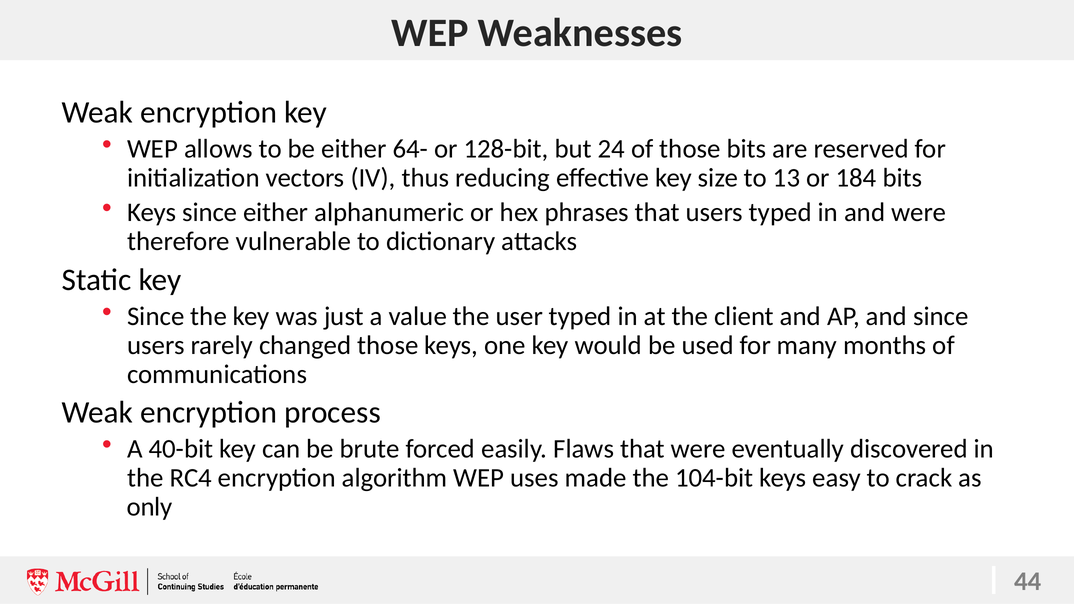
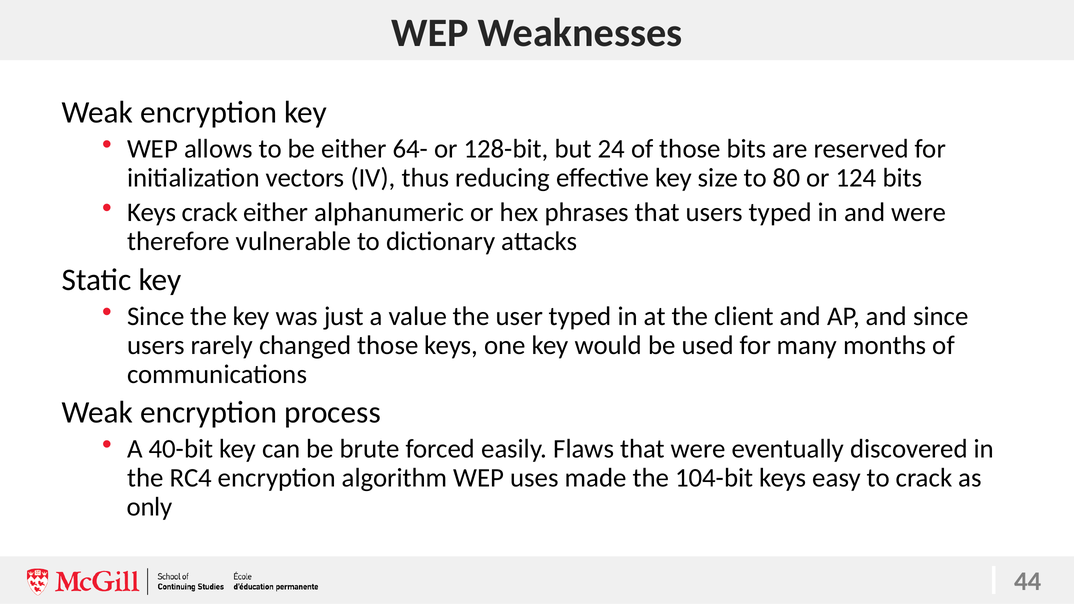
13: 13 -> 80
184: 184 -> 124
Keys since: since -> crack
